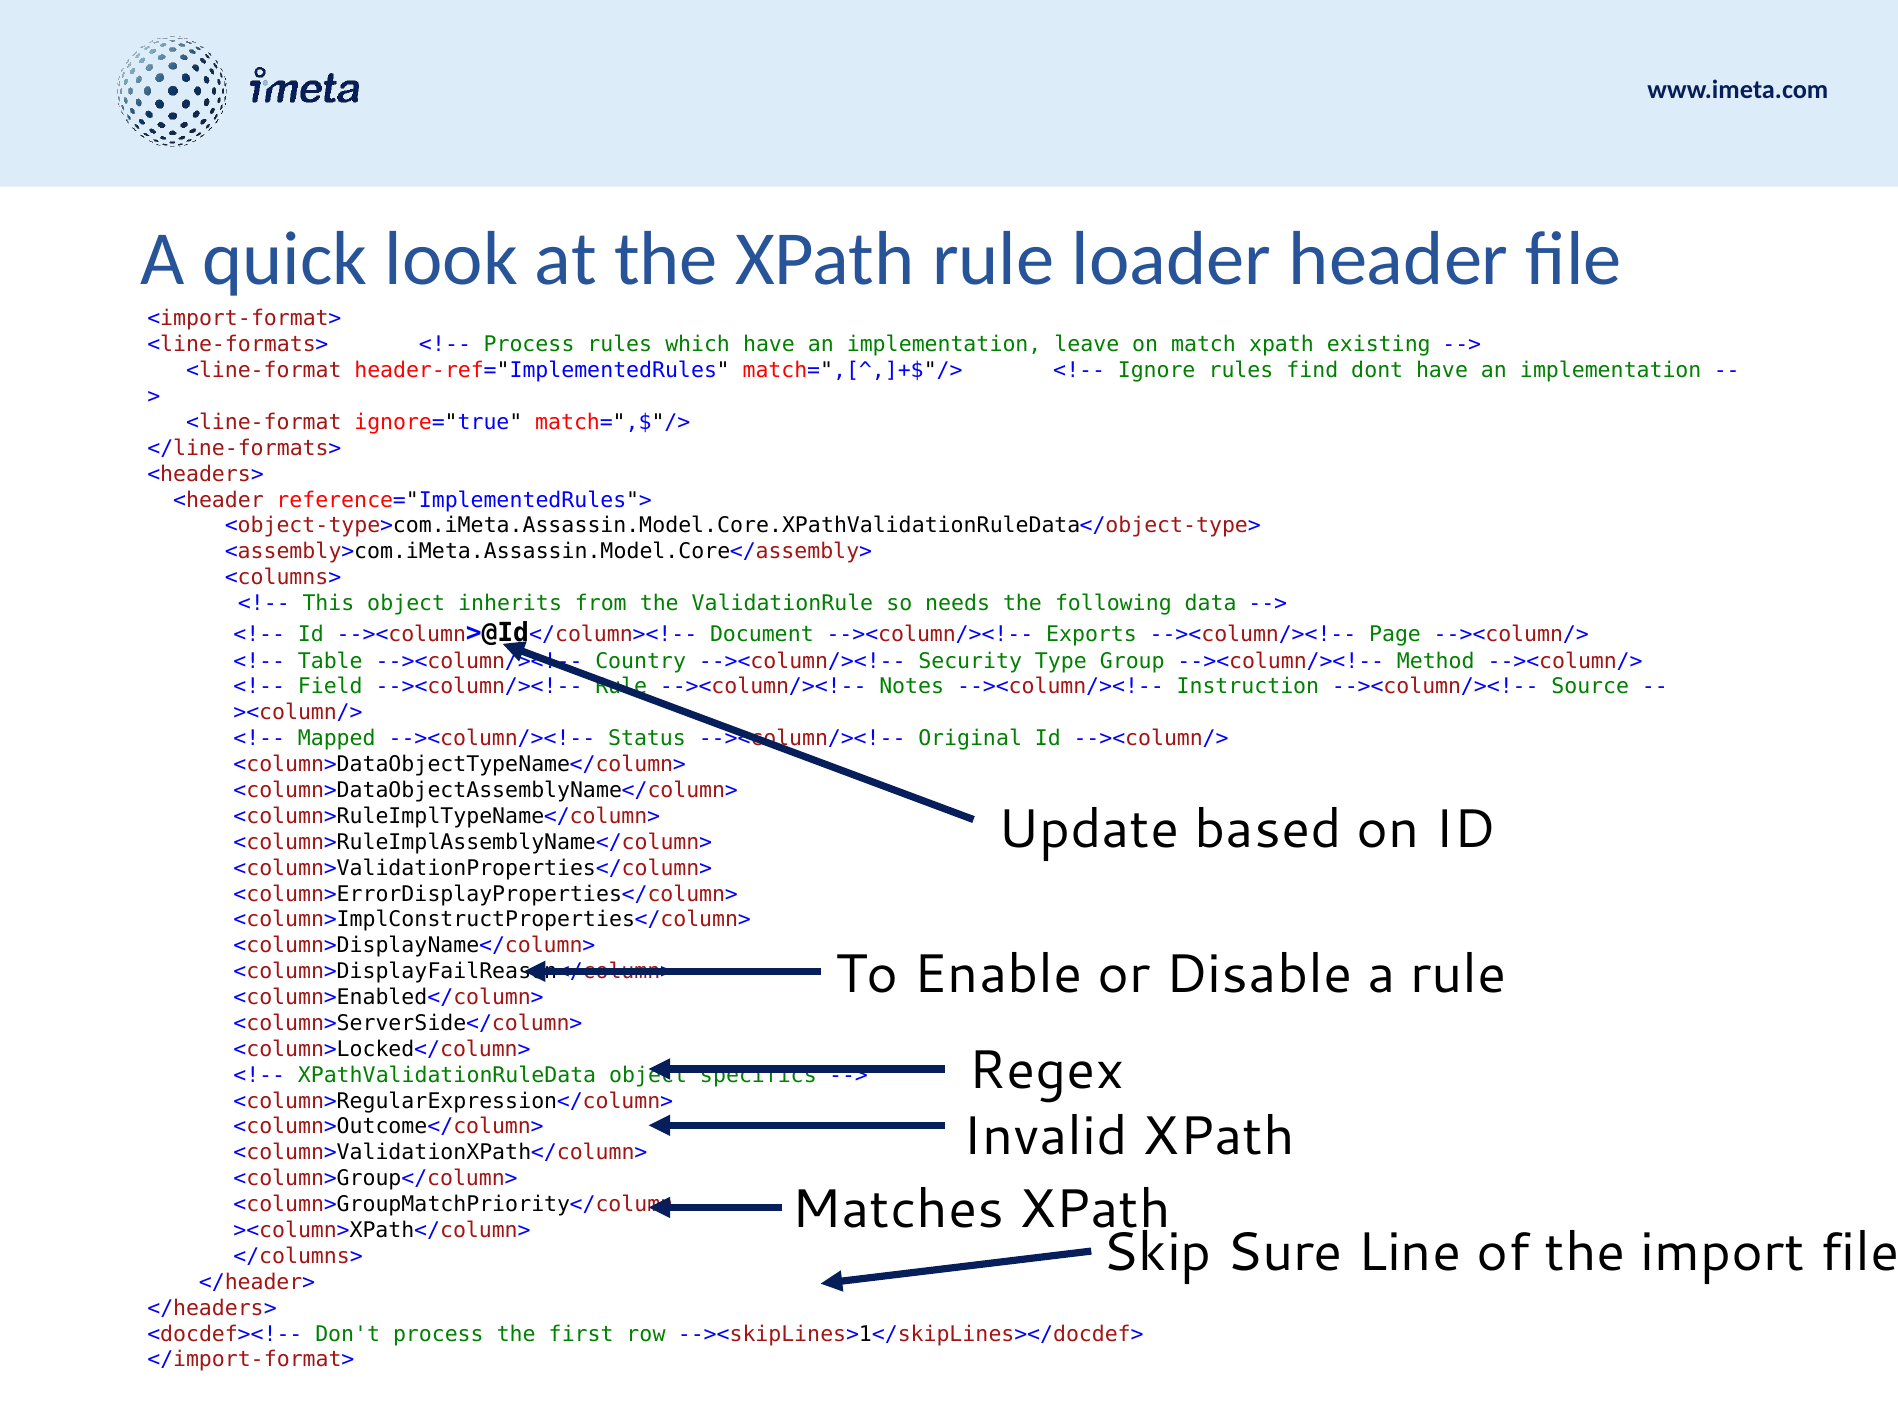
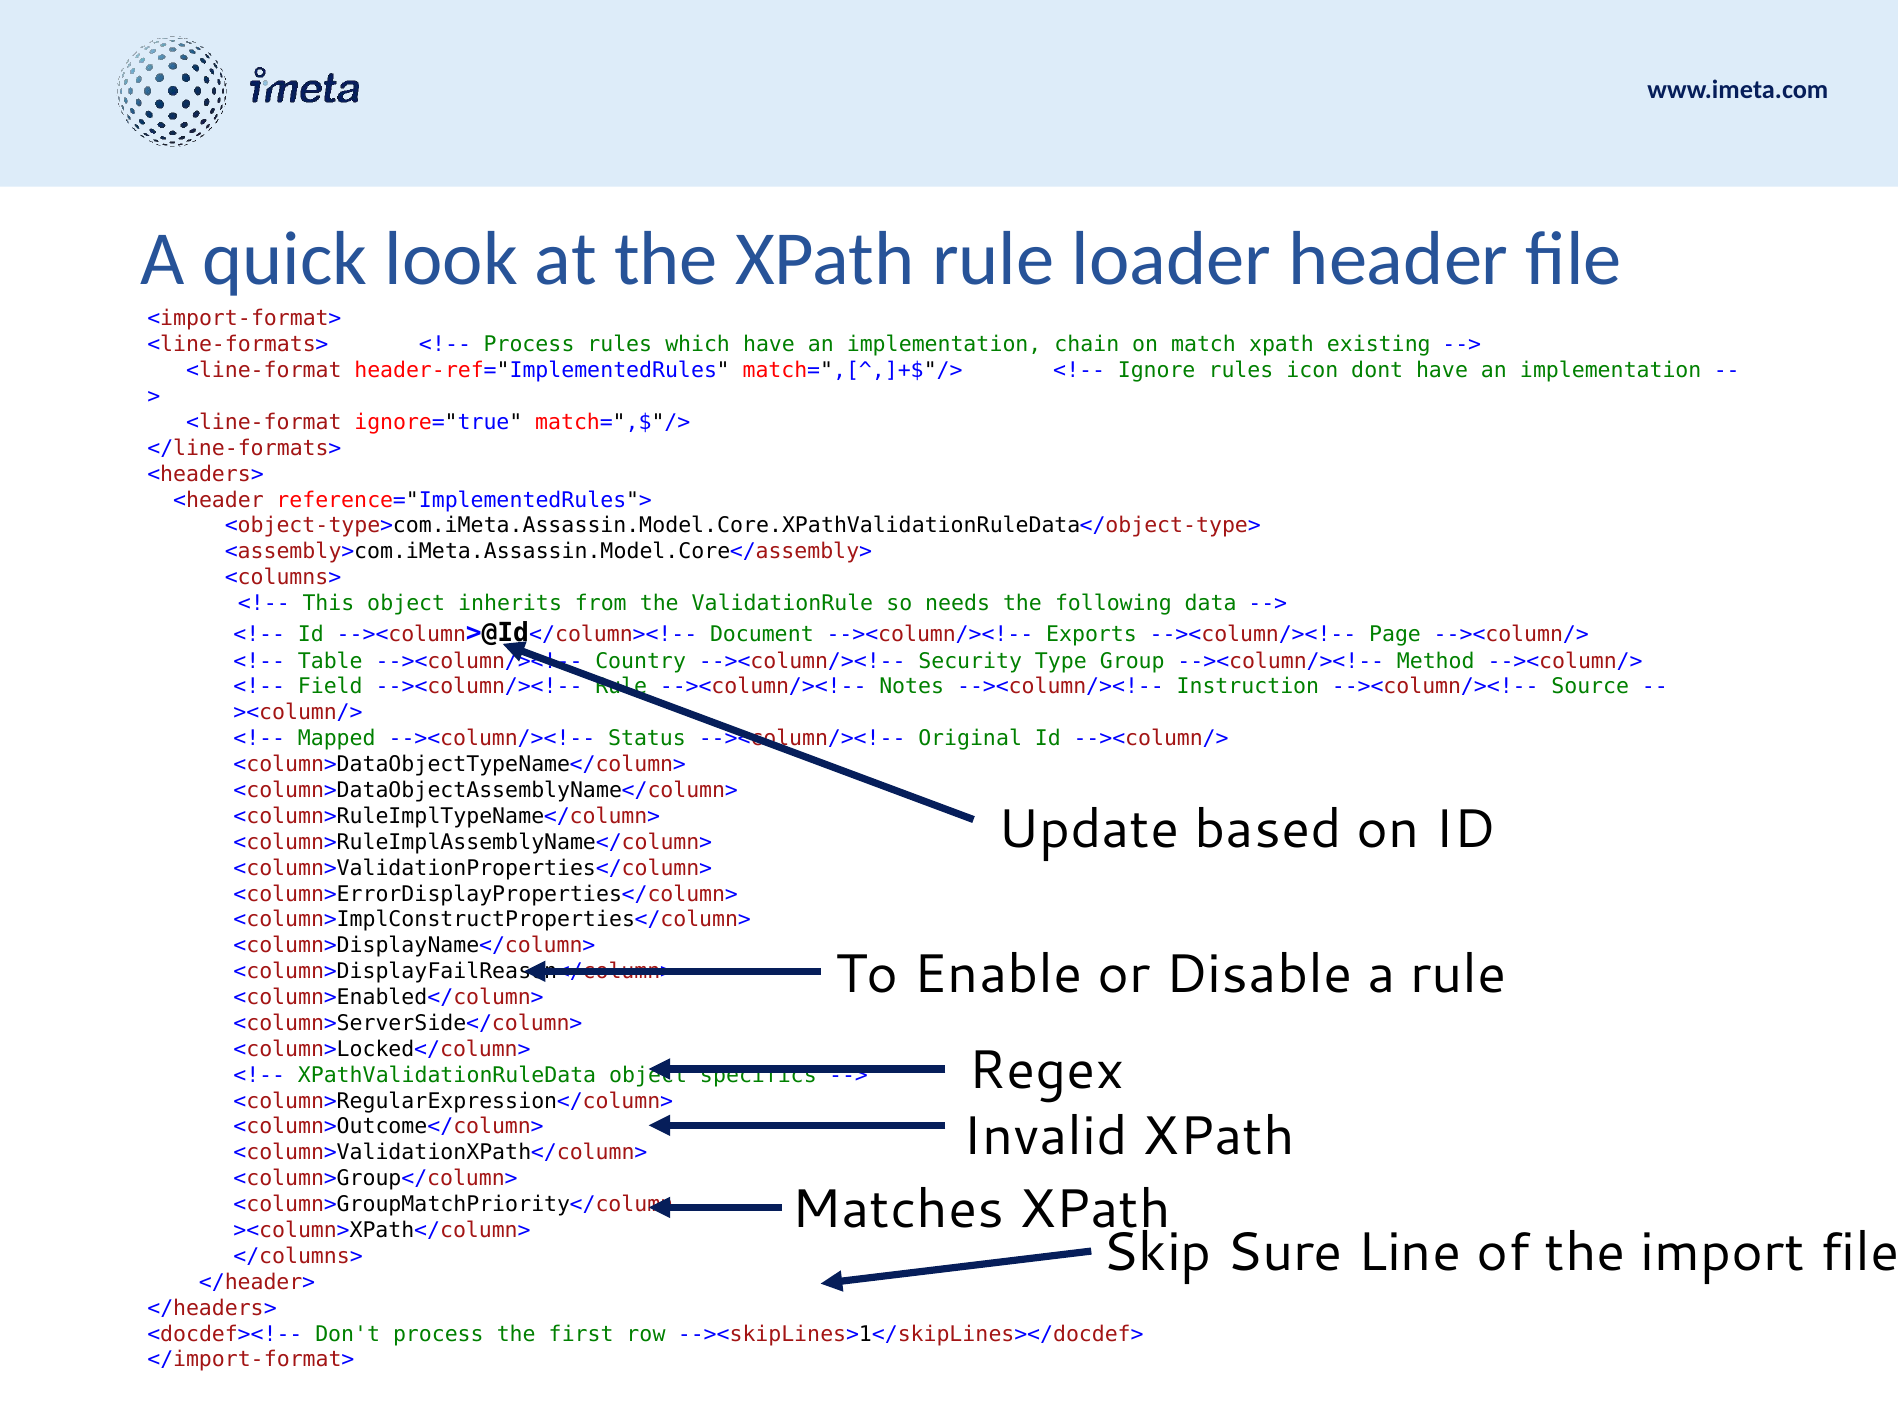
leave: leave -> chain
find: find -> icon
